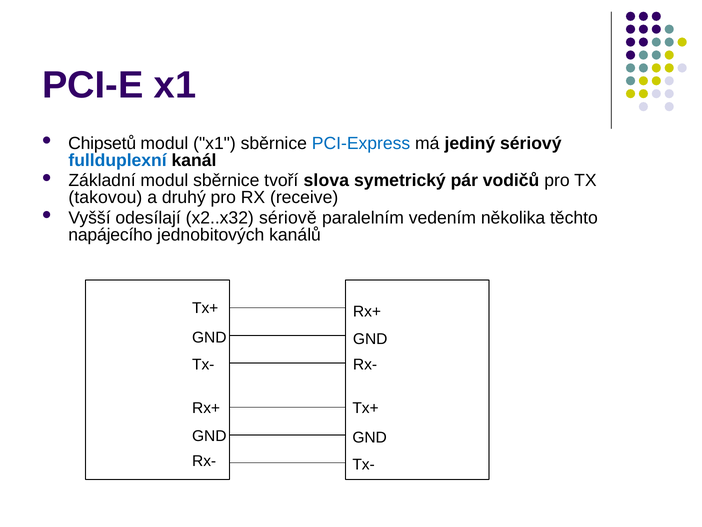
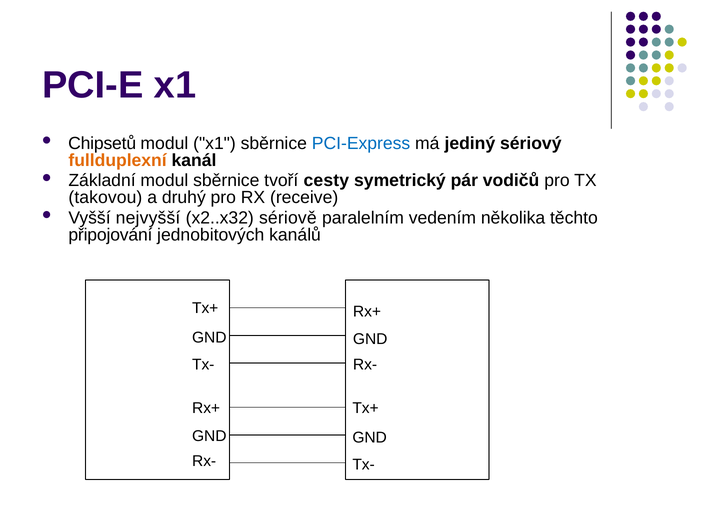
fullduplexní colour: blue -> orange
slova: slova -> cesty
odesílají: odesílají -> nejvyšší
napájecího: napájecího -> připojování
